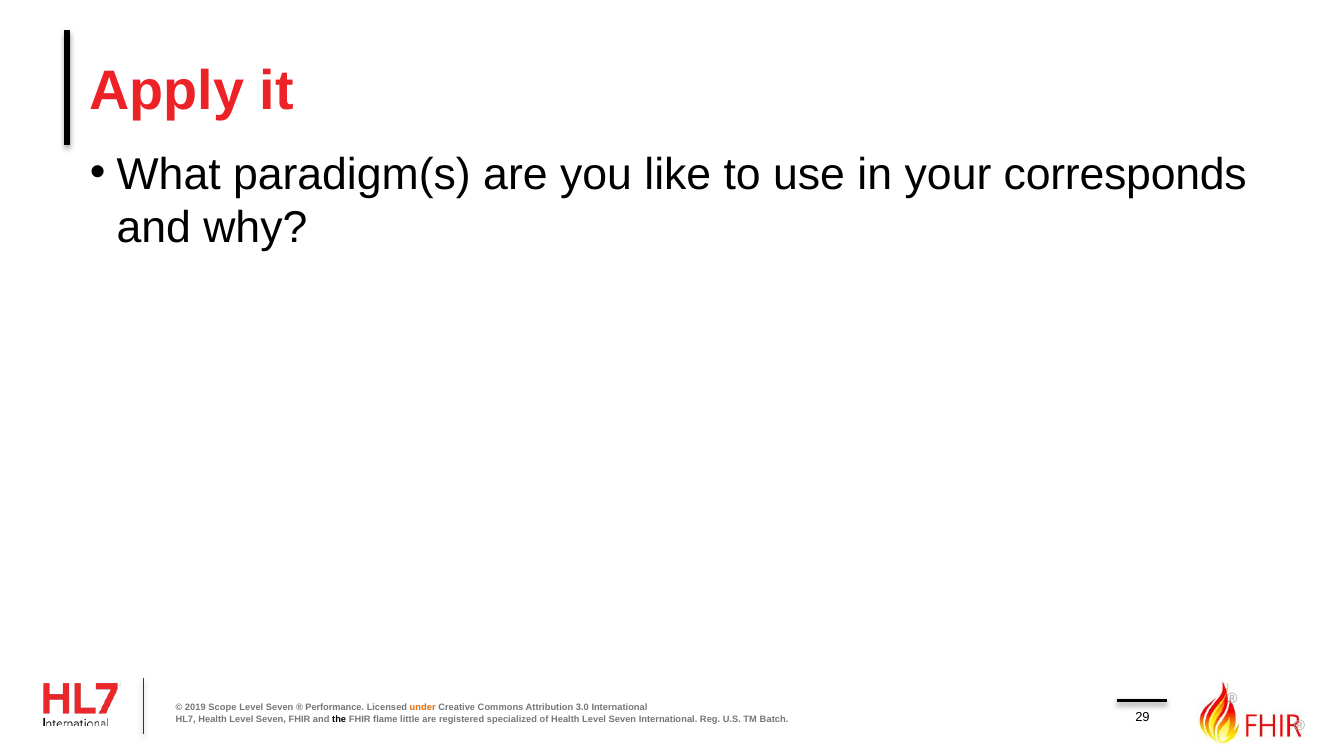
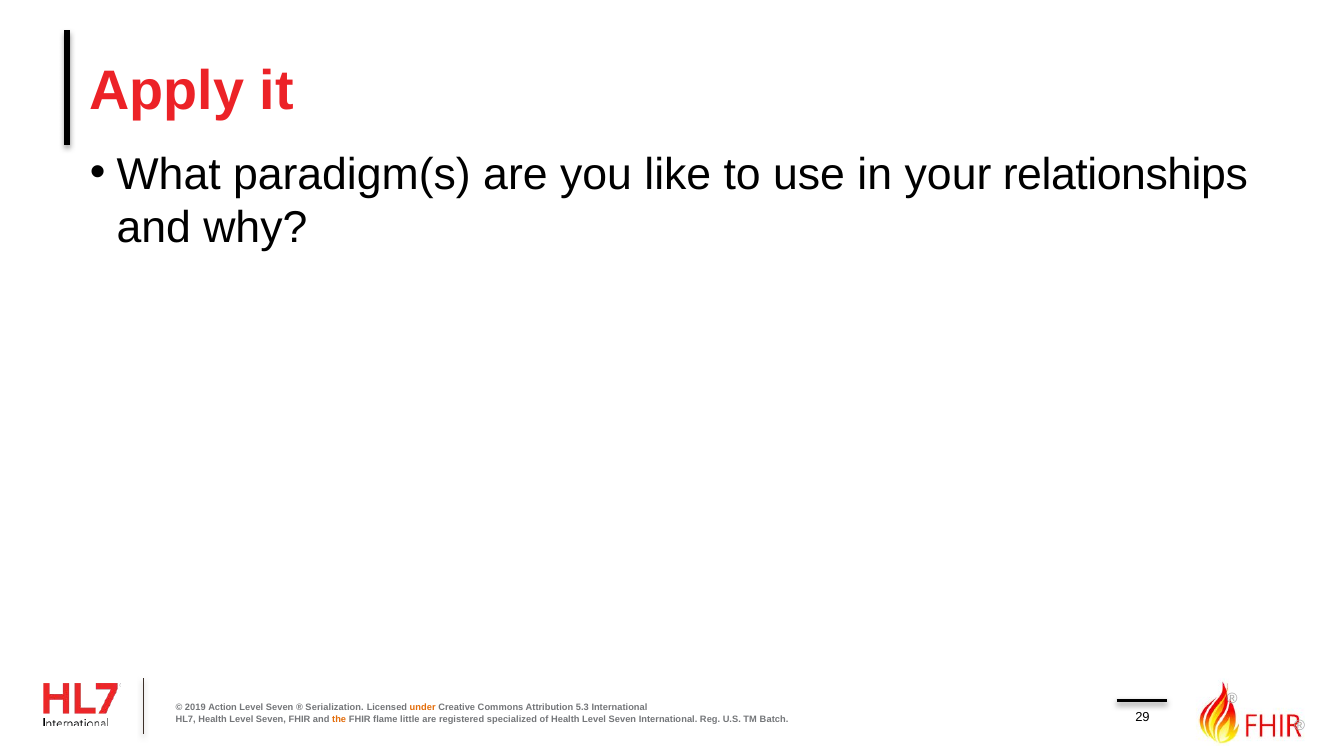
corresponds: corresponds -> relationships
Scope: Scope -> Action
Performance: Performance -> Serialization
3.0: 3.0 -> 5.3
the colour: black -> orange
